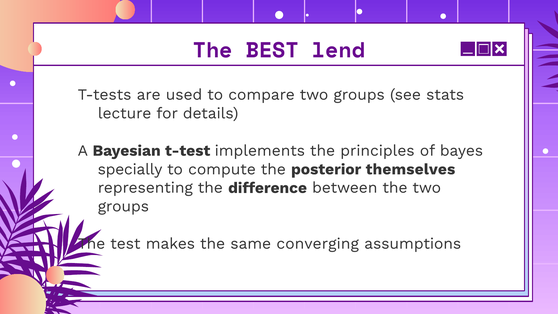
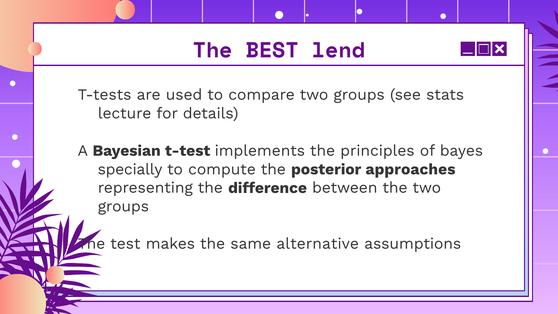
themselves: themselves -> approaches
converging: converging -> alternative
